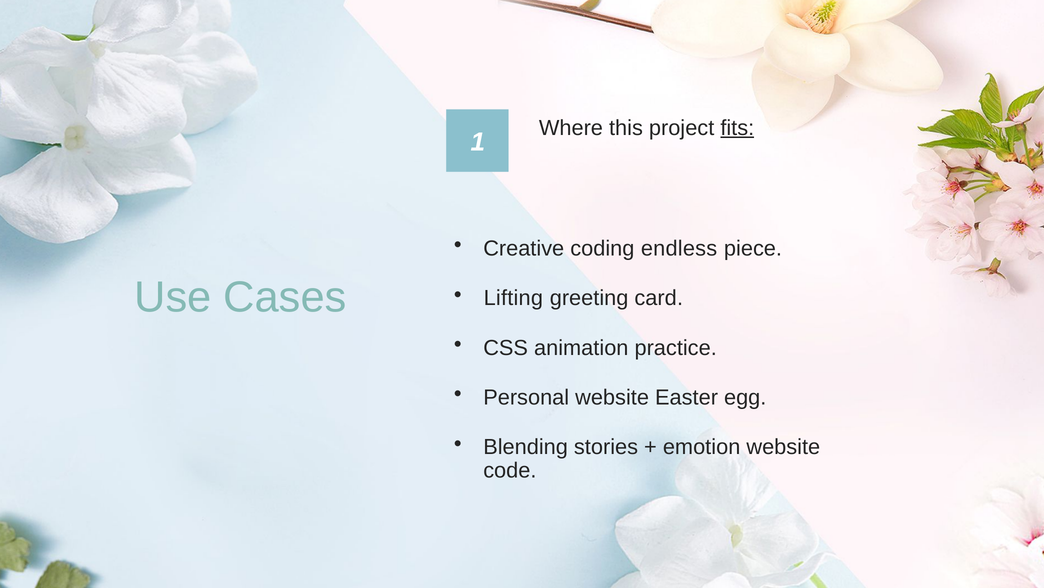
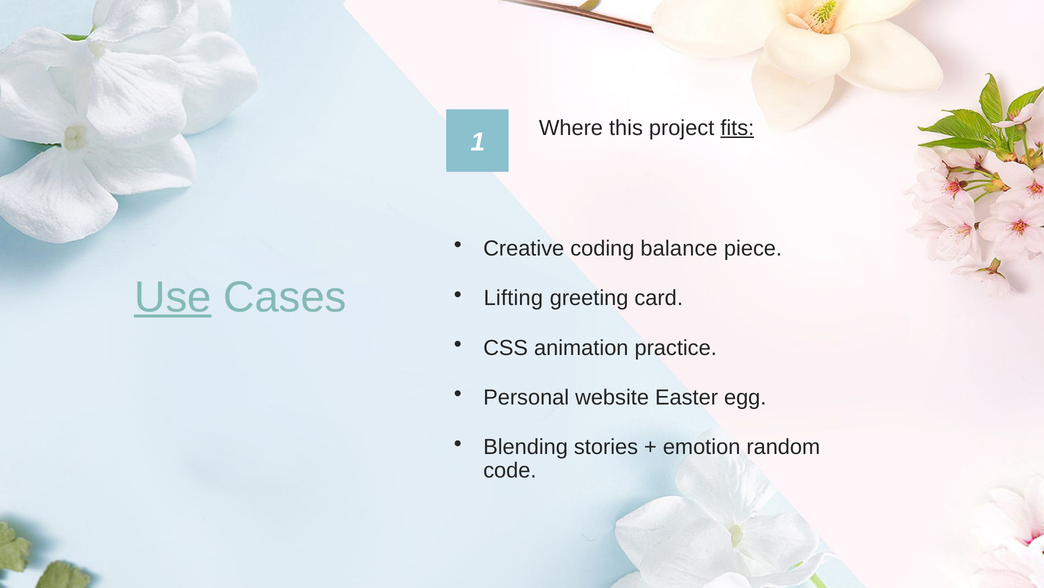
endless: endless -> balance
Use underline: none -> present
emotion website: website -> random
